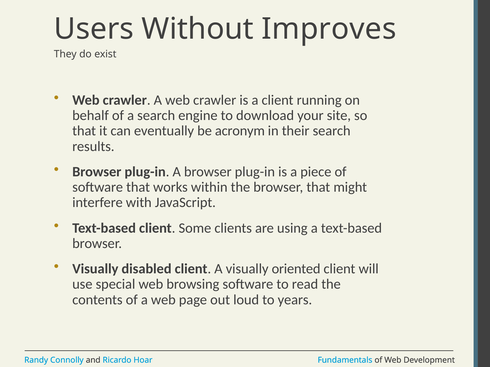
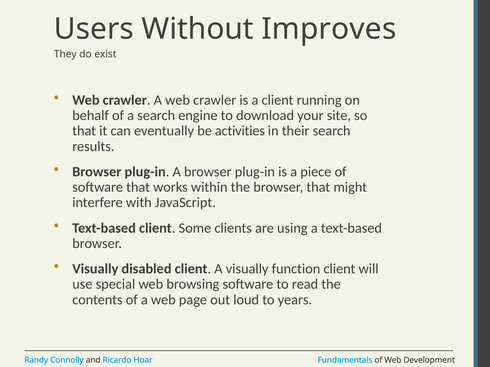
acronym: acronym -> activities
oriented: oriented -> function
